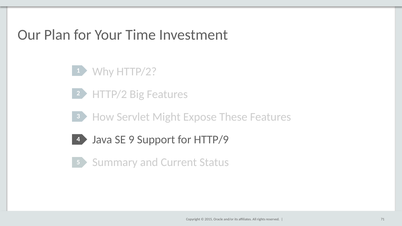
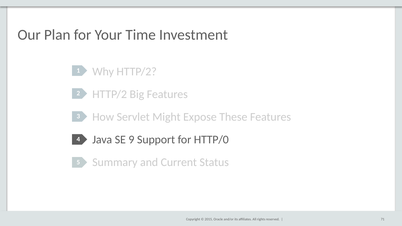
HTTP/9: HTTP/9 -> HTTP/0
